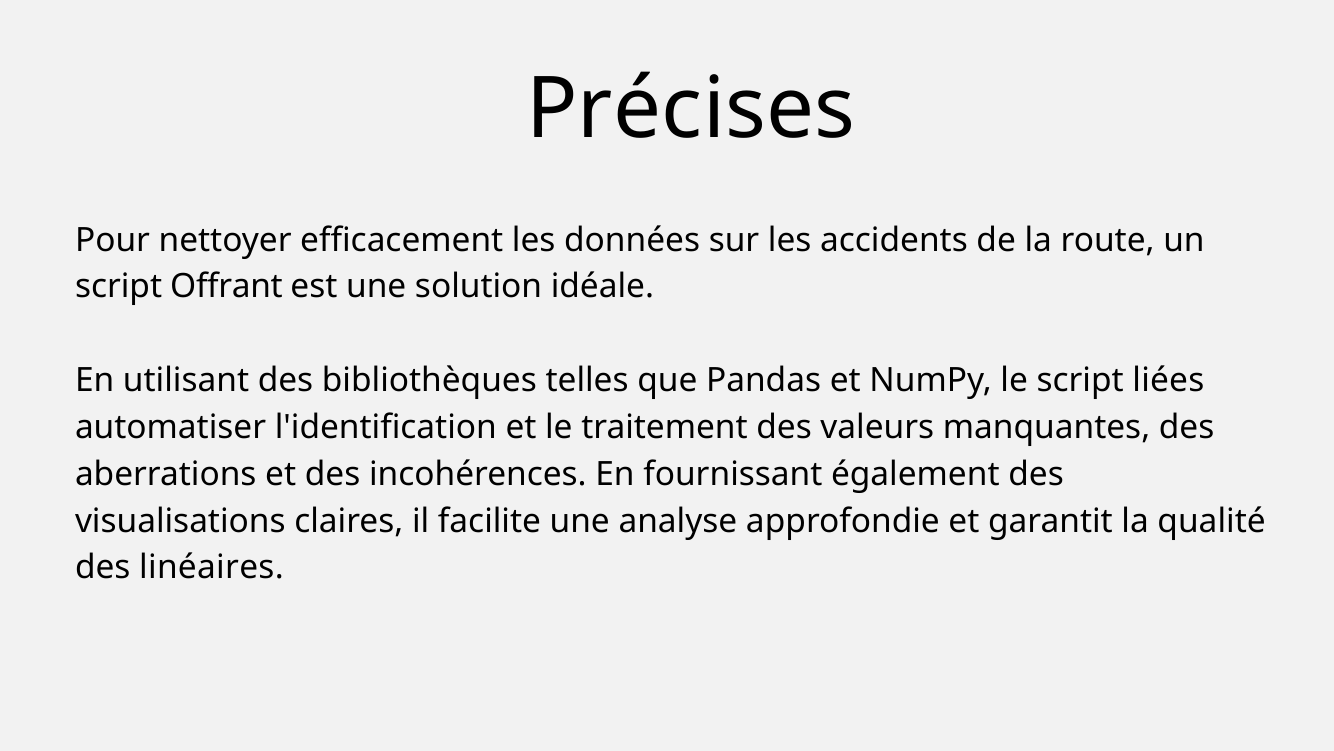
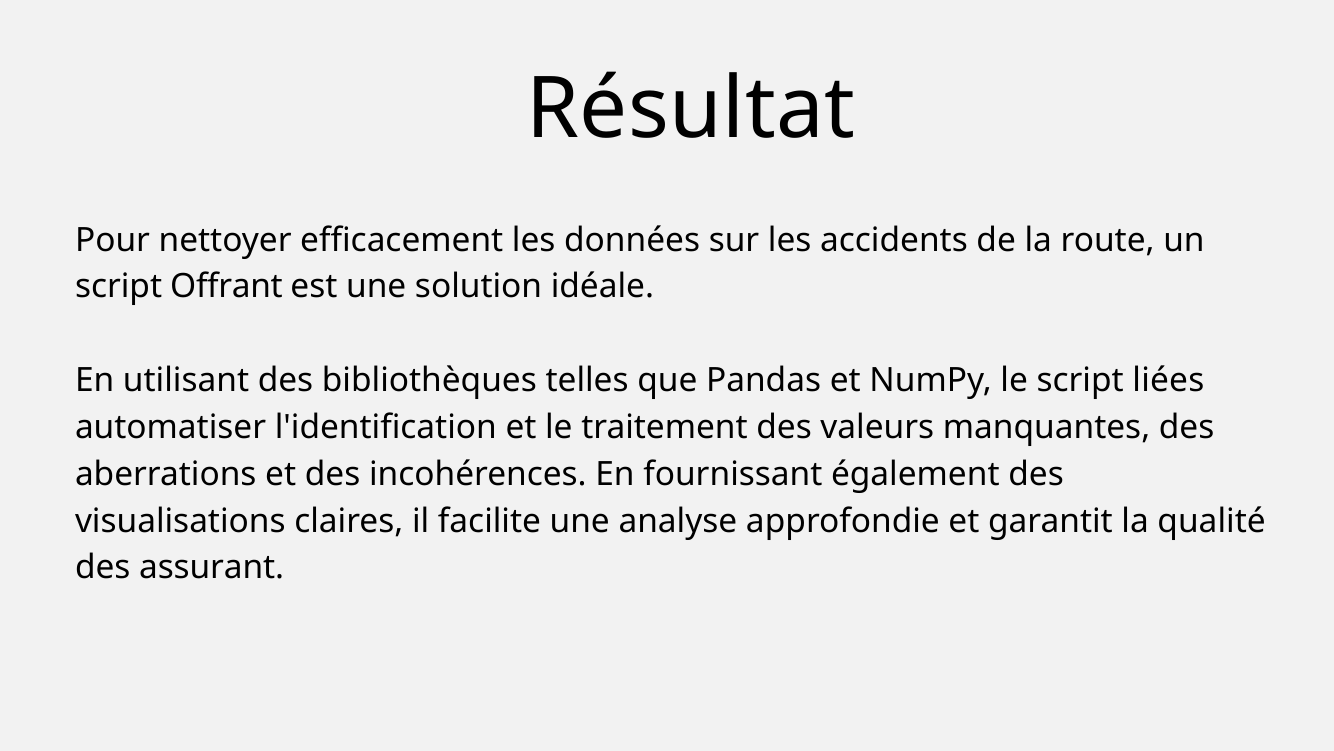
Précises: Précises -> Résultat
linéaires: linéaires -> assurant
